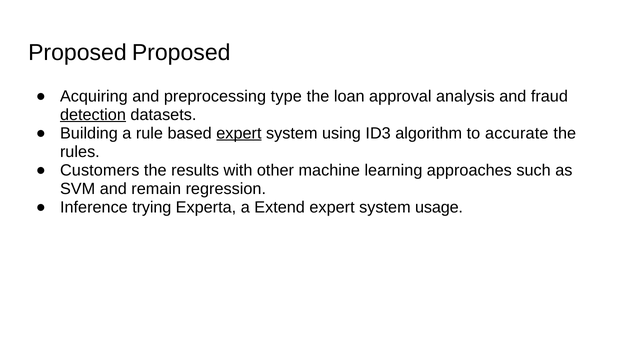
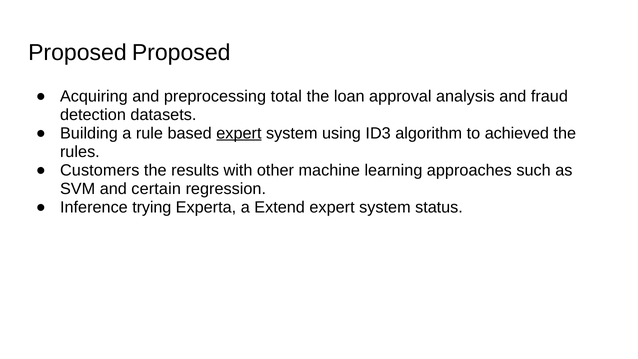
type: type -> total
detection underline: present -> none
accurate: accurate -> achieved
remain: remain -> certain
usage: usage -> status
